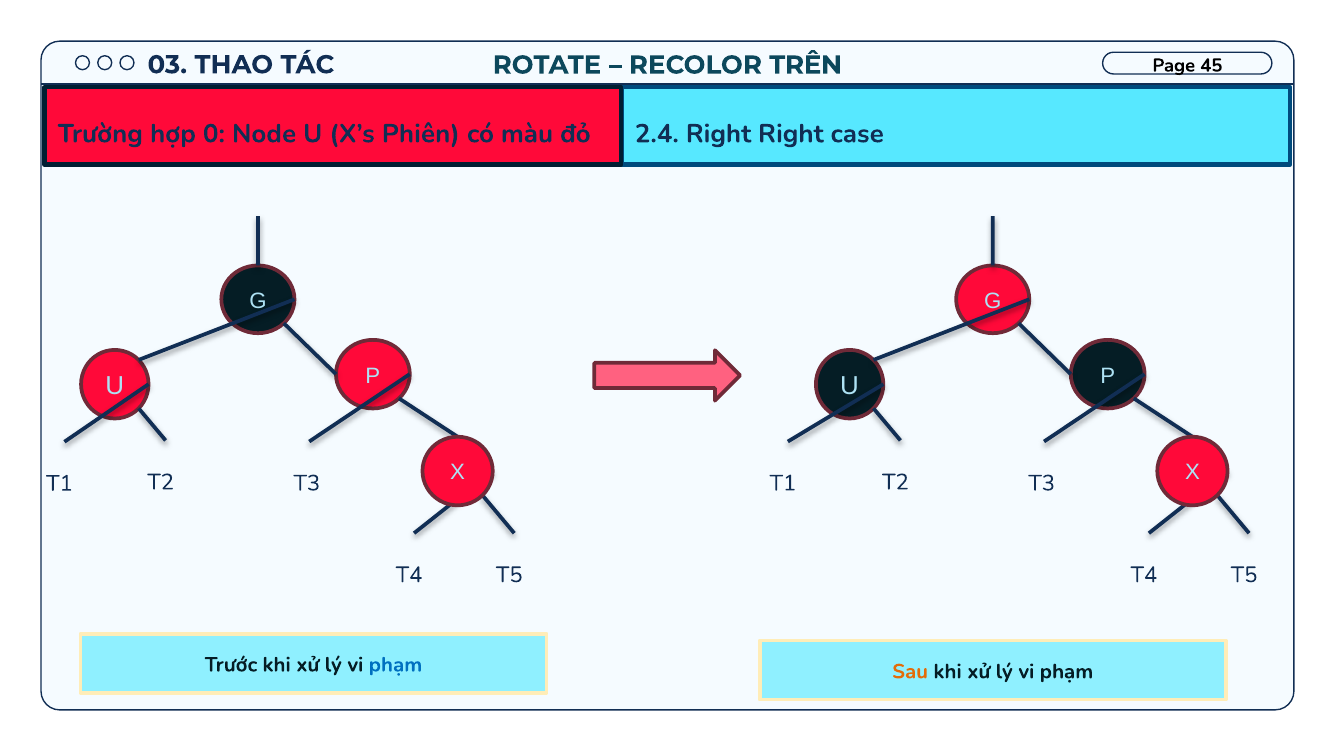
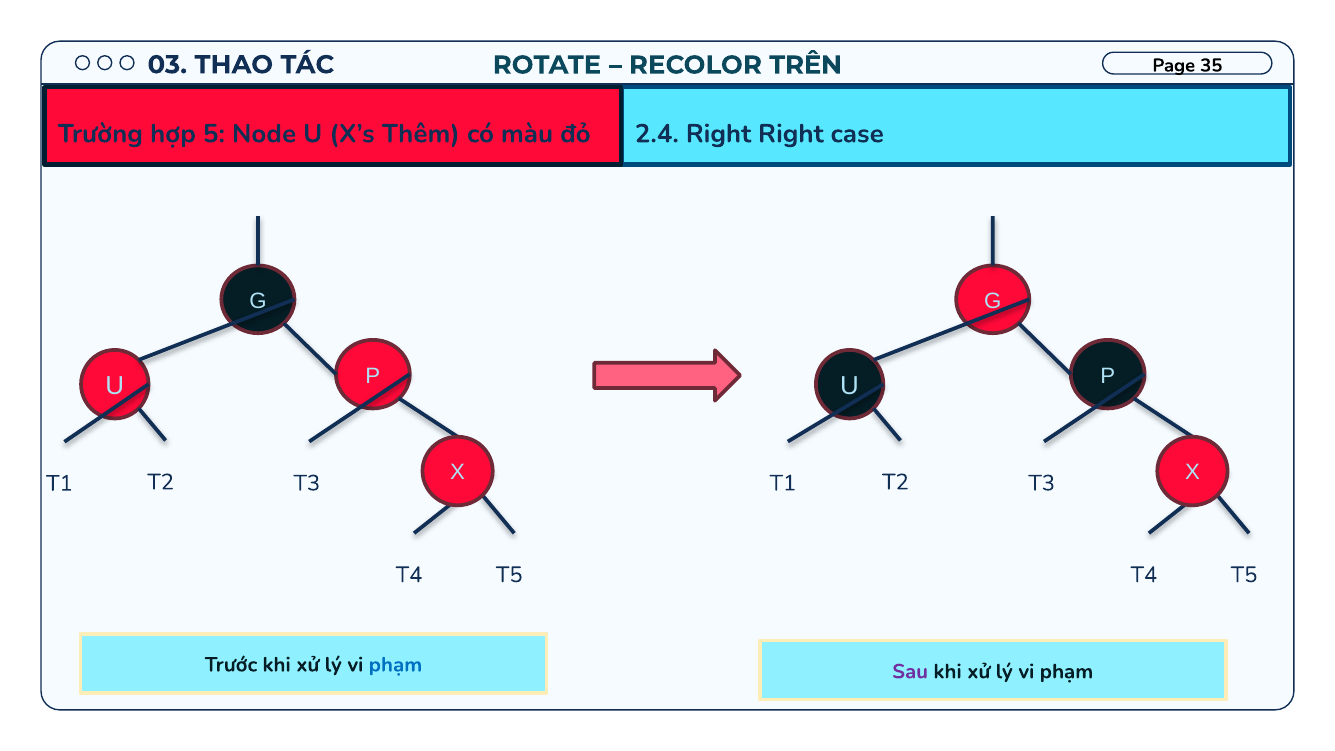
45: 45 -> 35
0: 0 -> 5
Phiên: Phiên -> Thêm
Sau colour: orange -> purple
